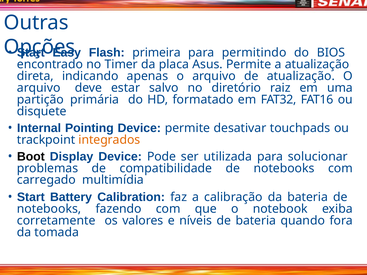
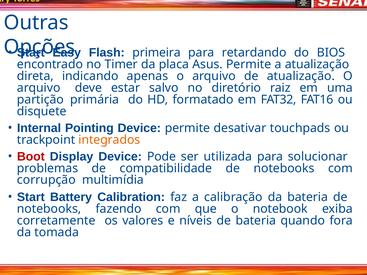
permitindo: permitindo -> retardando
Boot colour: black -> red
carregado: carregado -> corrupção
